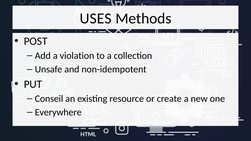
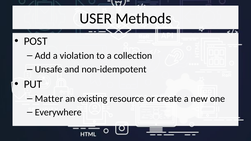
USES: USES -> USER
Conseil: Conseil -> Matter
